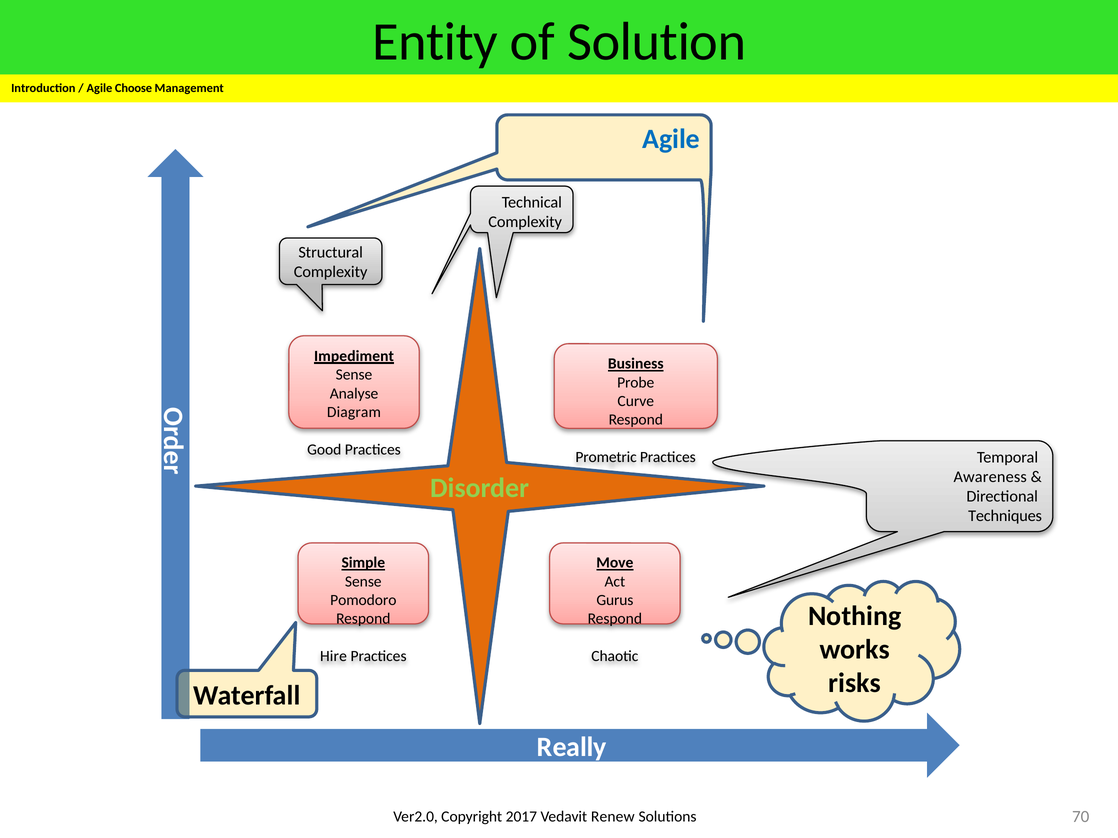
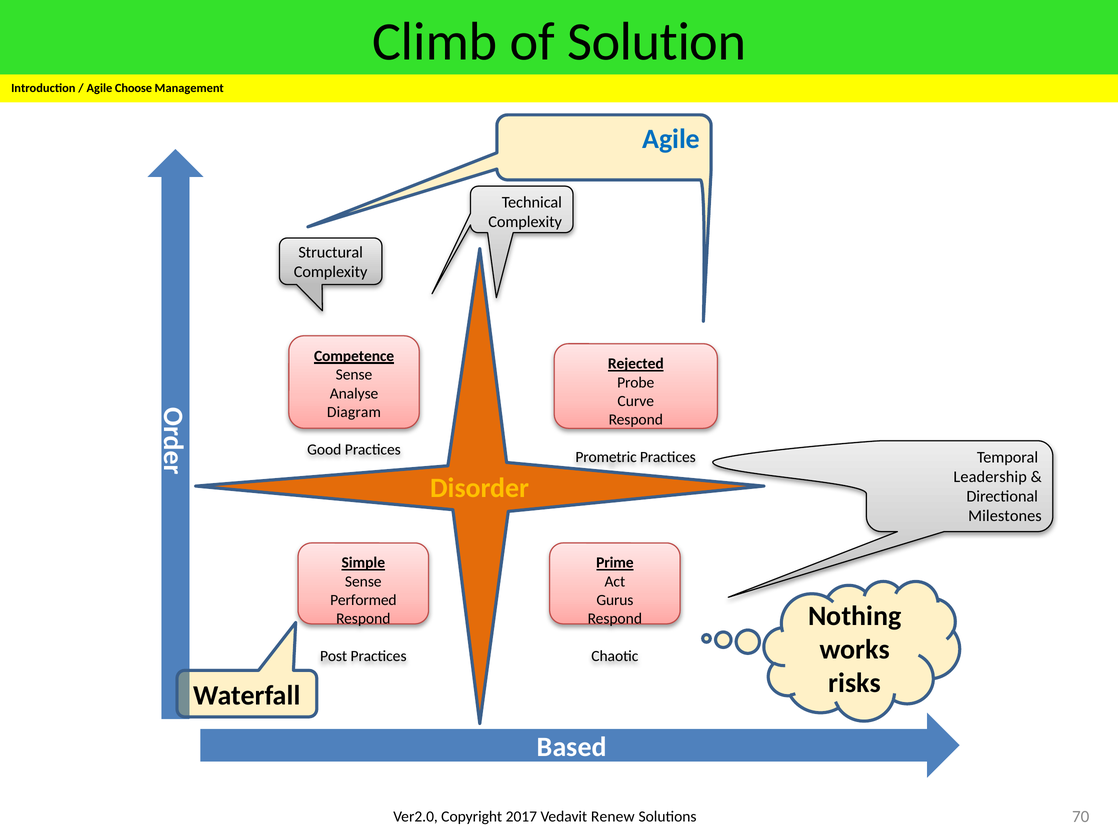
Entity: Entity -> Climb
Impediment: Impediment -> Competence
Business: Business -> Rejected
Awareness: Awareness -> Leadership
Disorder colour: light green -> yellow
Techniques: Techniques -> Milestones
Move: Move -> Prime
Pomodoro: Pomodoro -> Performed
Hire: Hire -> Post
Really: Really -> Based
